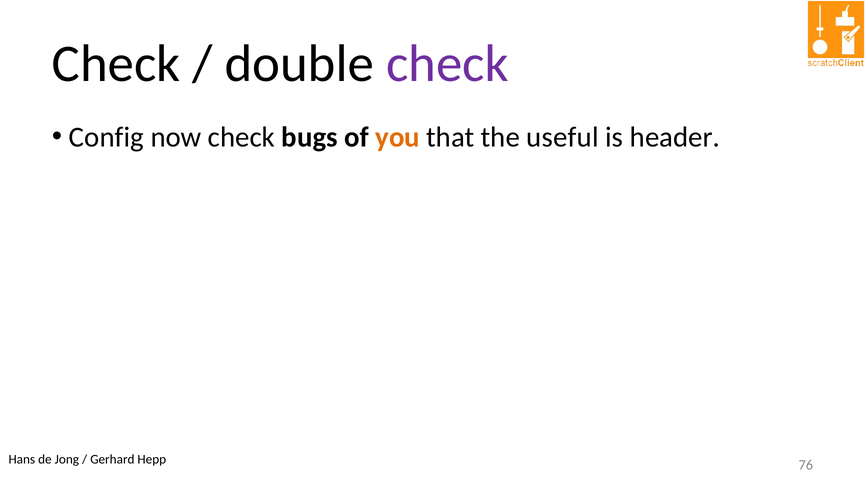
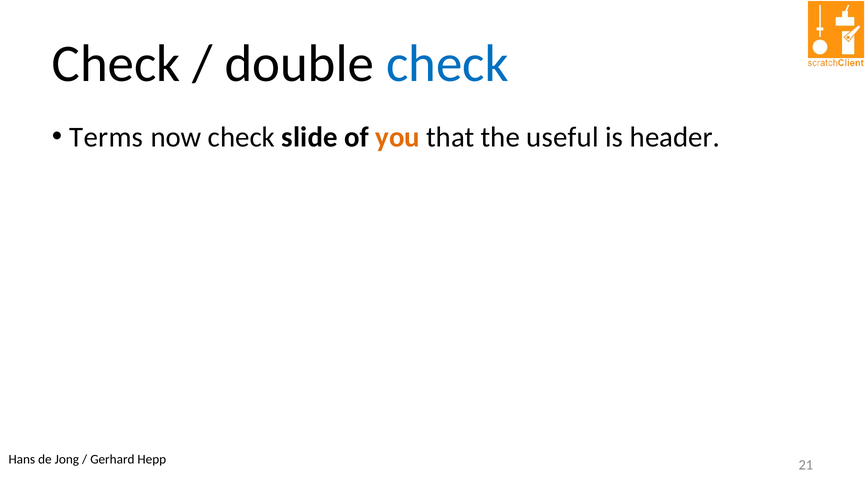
check at (447, 64) colour: purple -> blue
Config: Config -> Terms
bugs: bugs -> slide
76: 76 -> 21
